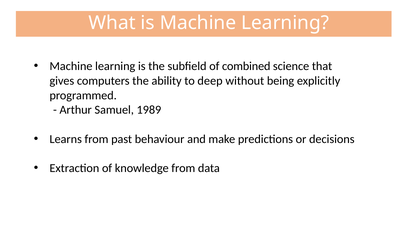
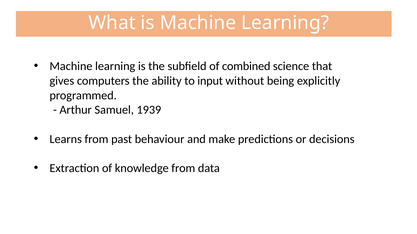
deep: deep -> input
1989: 1989 -> 1939
